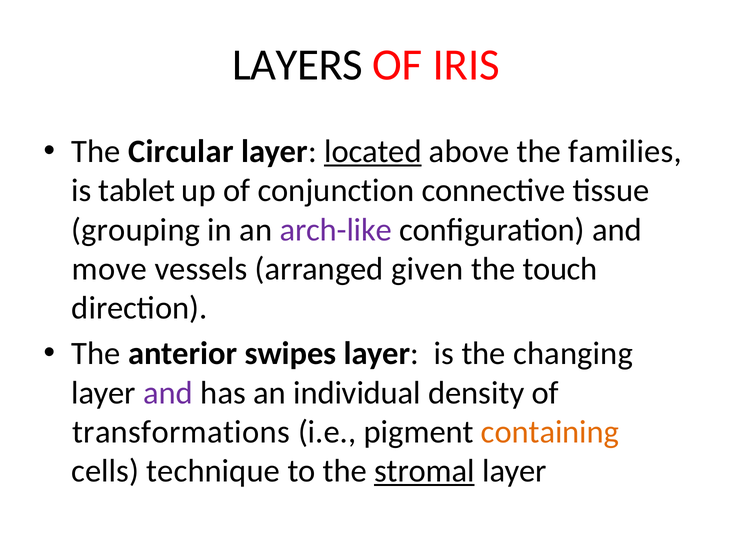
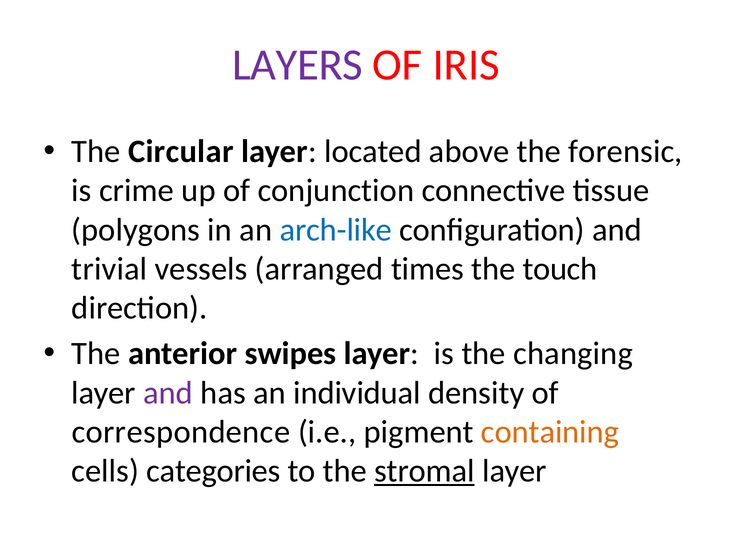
LAYERS colour: black -> purple
located underline: present -> none
families: families -> forensic
tablet: tablet -> crime
grouping: grouping -> polygons
arch-like colour: purple -> blue
move: move -> trivial
given: given -> times
transformations: transformations -> correspondence
technique: technique -> categories
